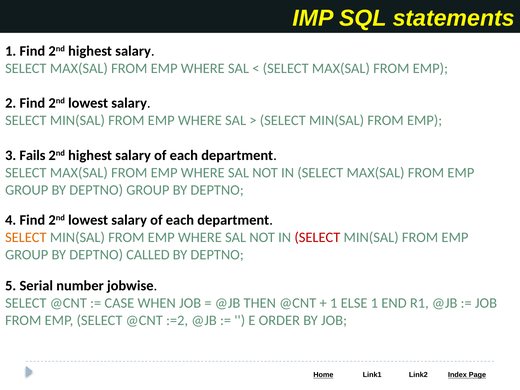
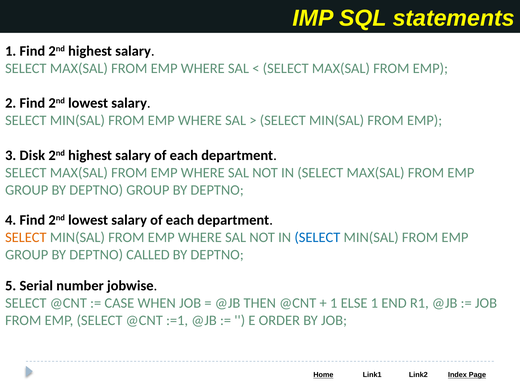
Fails: Fails -> Disk
SELECT at (317, 237) colour: red -> blue
:=2: :=2 -> :=1
